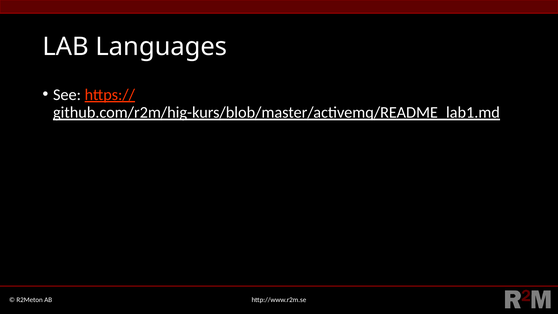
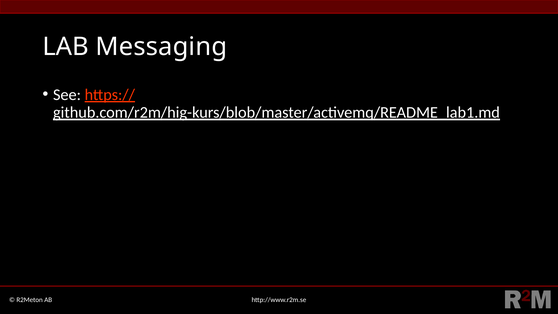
Languages: Languages -> Messaging
